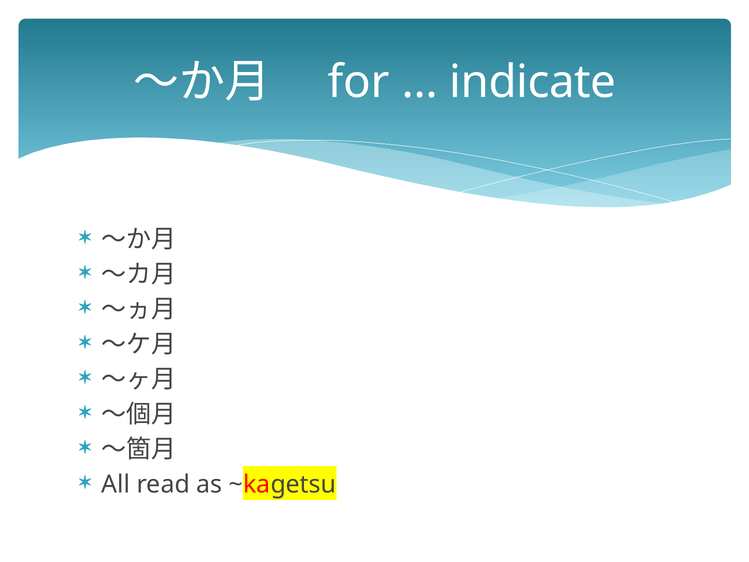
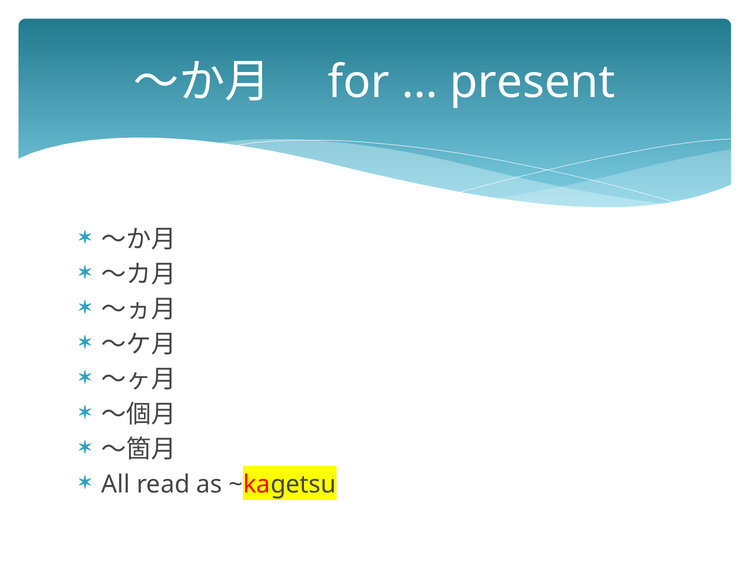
indicate: indicate -> present
